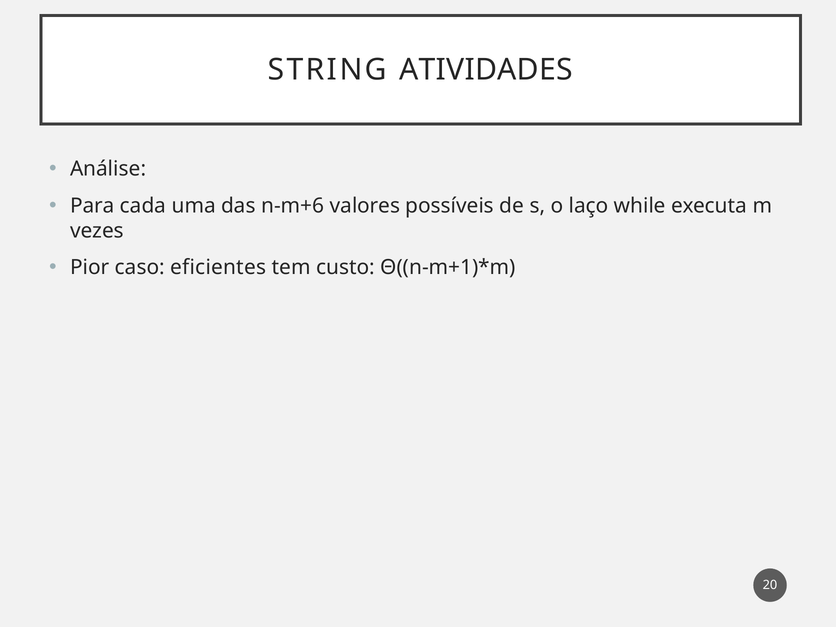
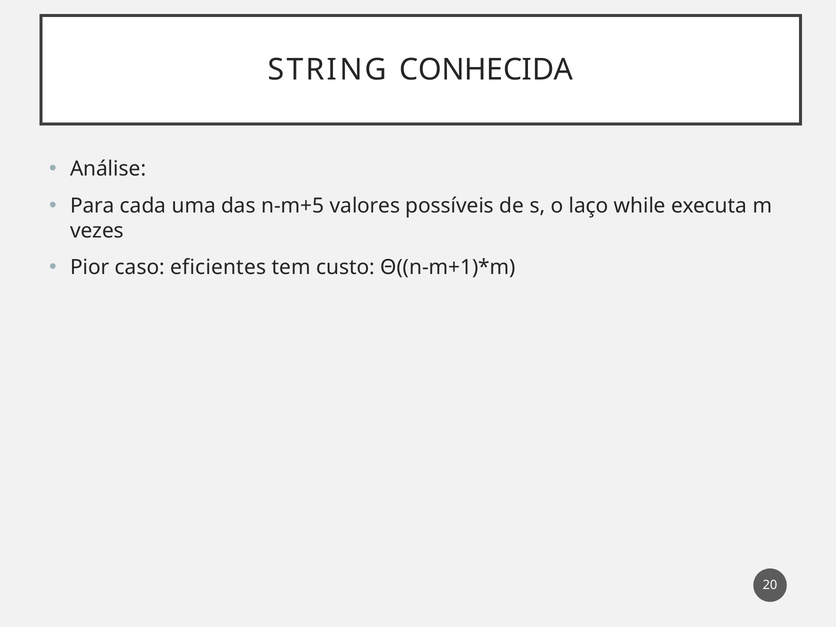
ATIVIDADES: ATIVIDADES -> CONHECIDA
n-m+6: n-m+6 -> n-m+5
